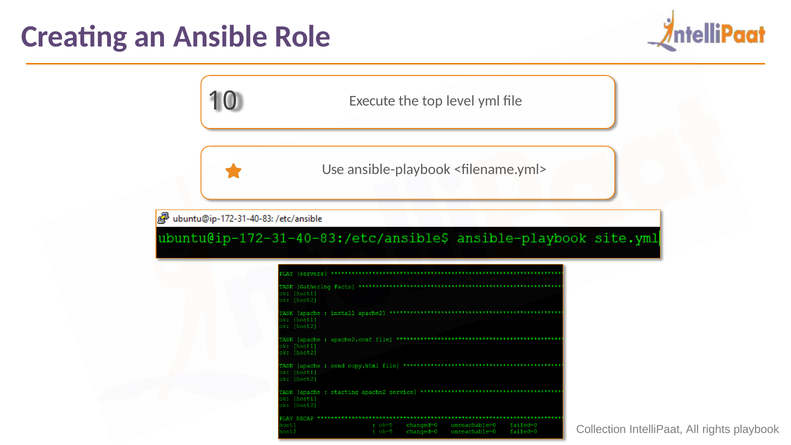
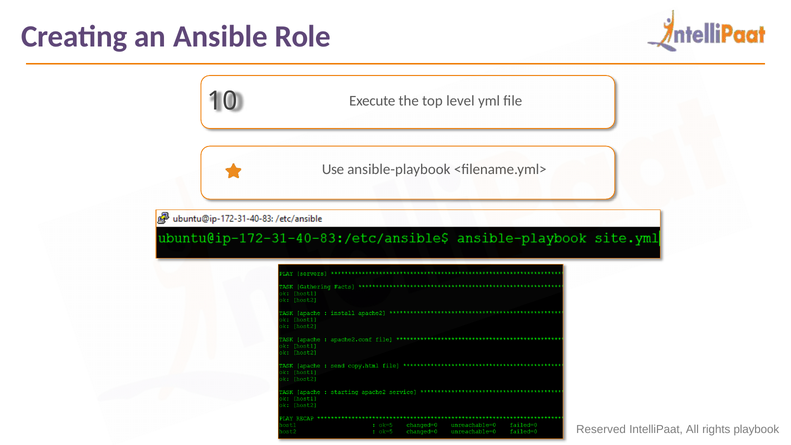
Collection: Collection -> Reserved
